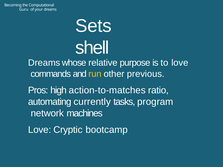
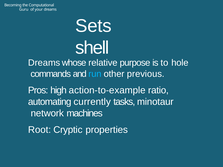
to love: love -> hole
run colour: yellow -> light blue
action-to-matches: action-to-matches -> action-to-example
program: program -> minotaur
Love at (40, 130): Love -> Root
bootcamp: bootcamp -> properties
